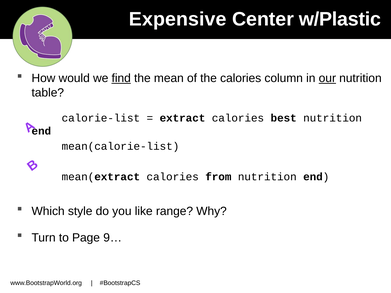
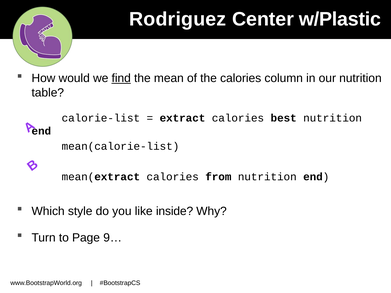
Expensive: Expensive -> Rodriguez
our underline: present -> none
range: range -> inside
